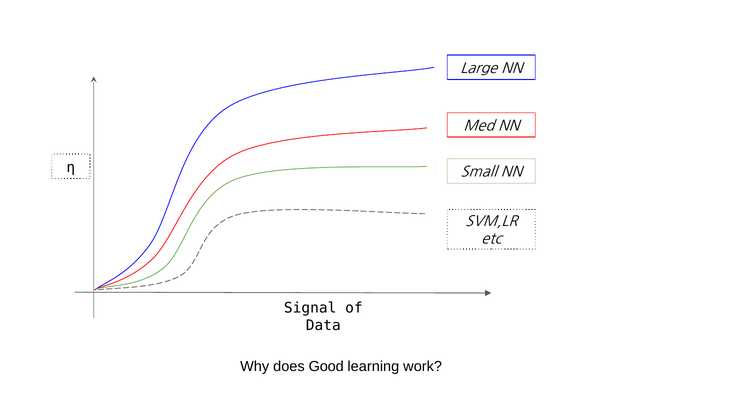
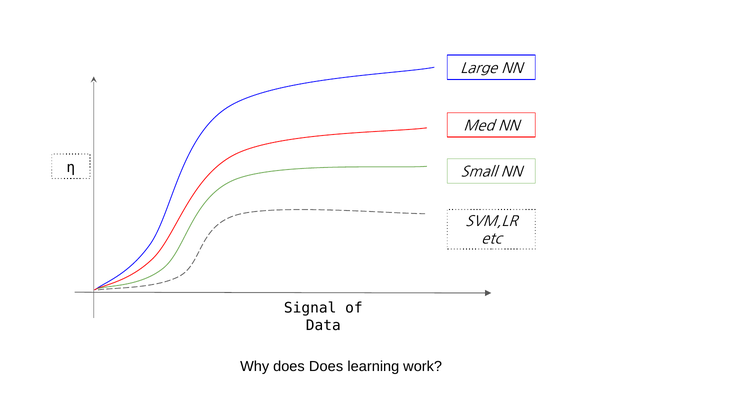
does Good: Good -> Does
